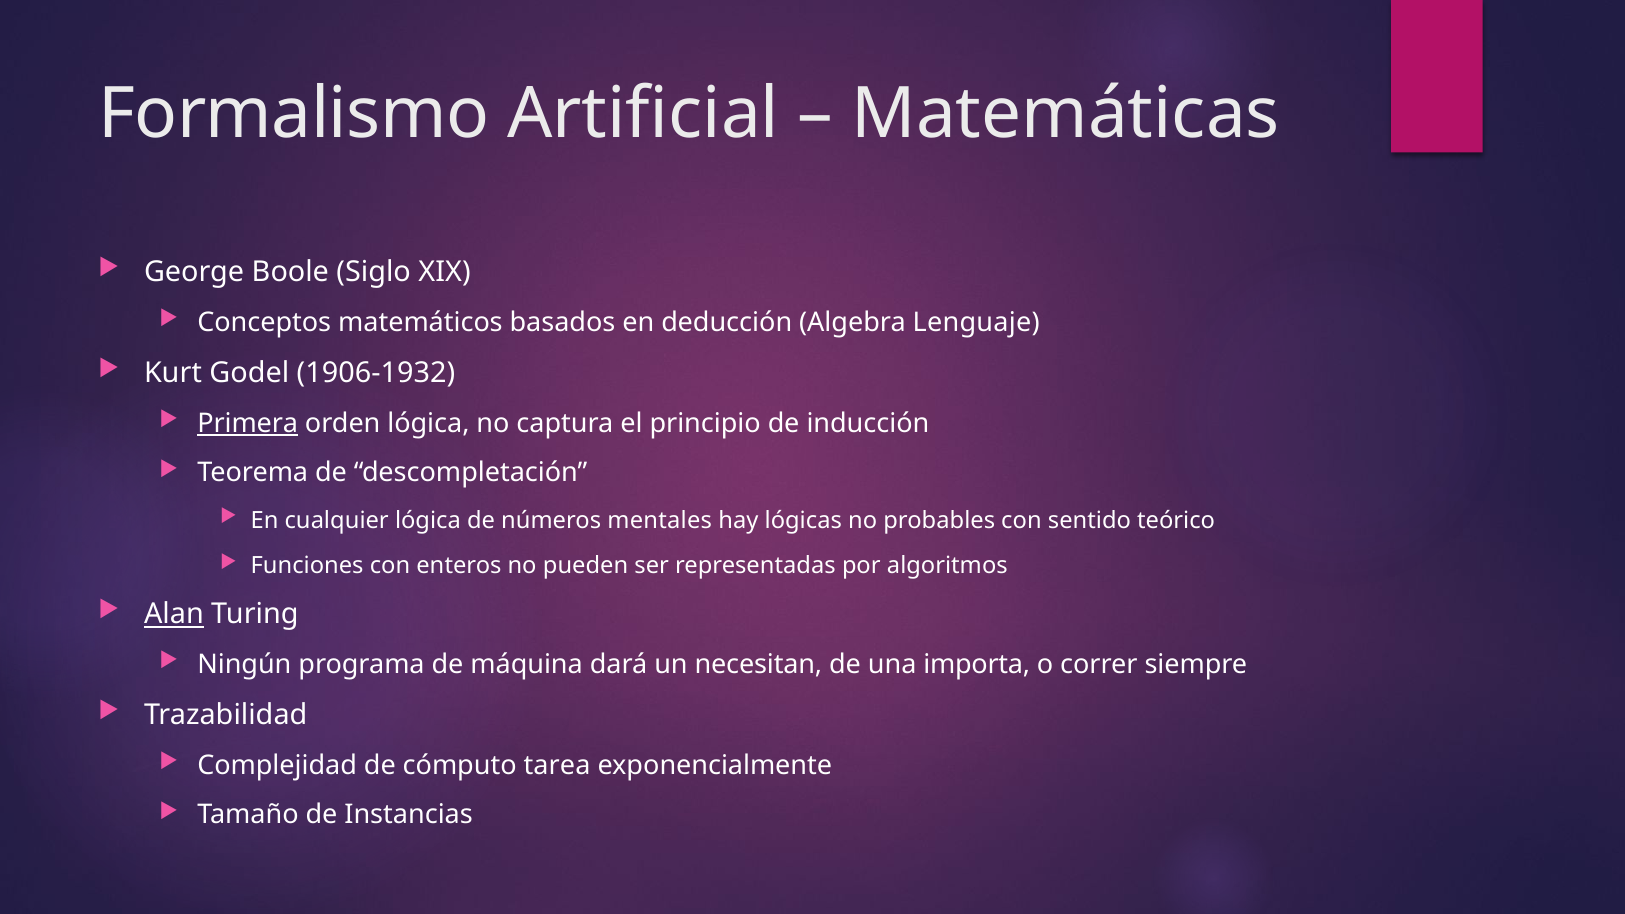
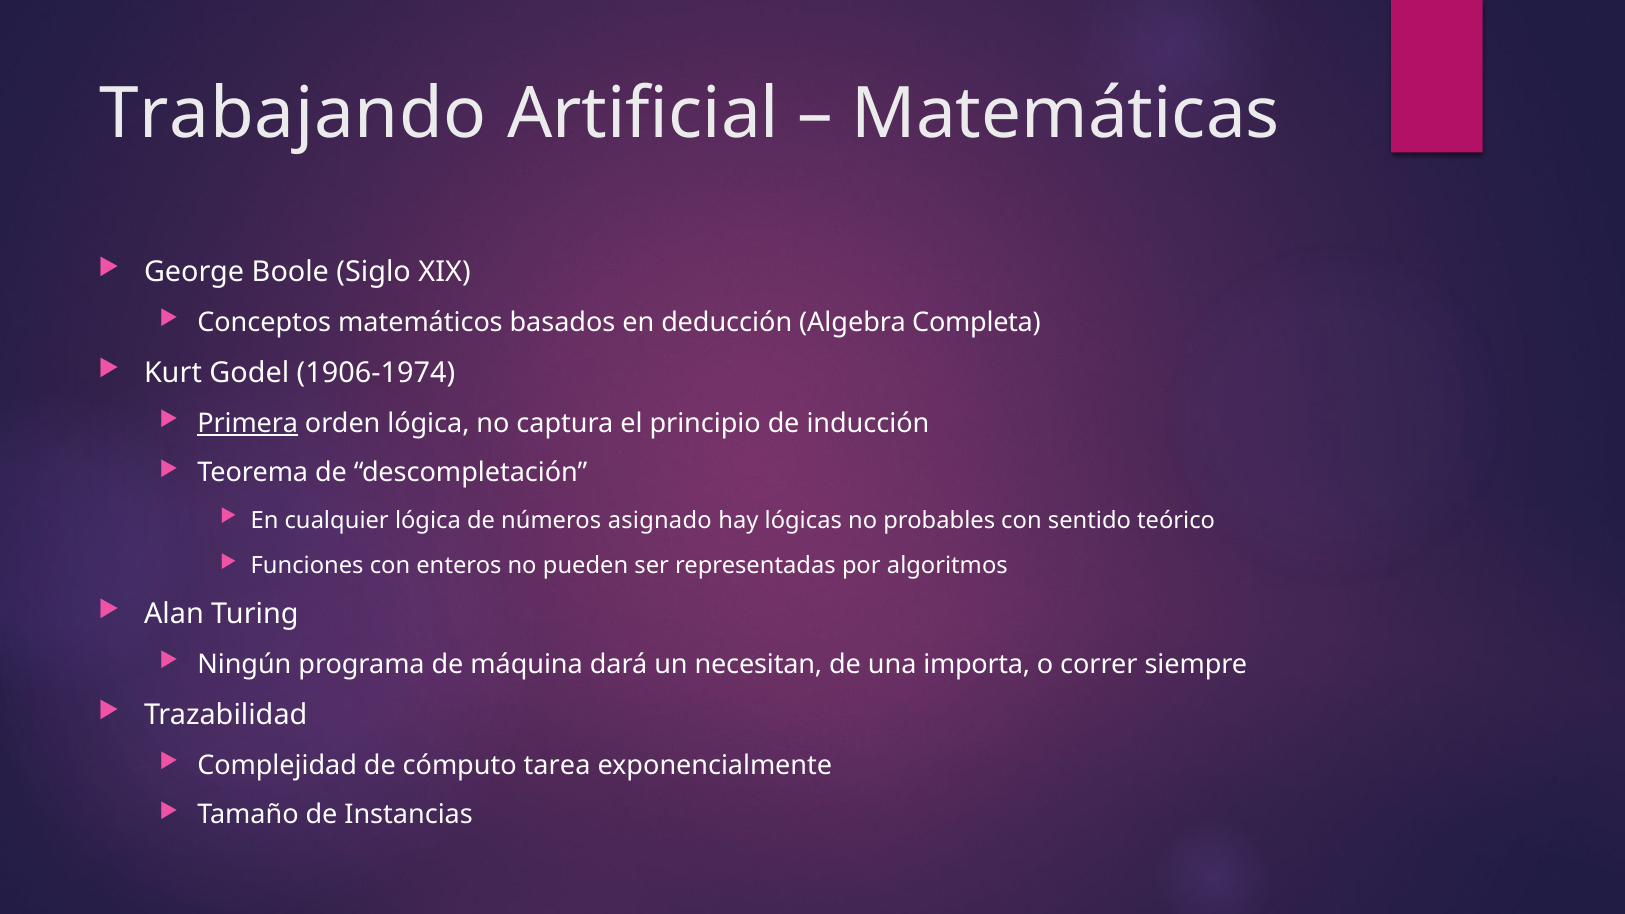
Formalismo: Formalismo -> Trabajando
Lenguaje: Lenguaje -> Completa
1906-1932: 1906-1932 -> 1906-1974
mentales: mentales -> asignado
Alan underline: present -> none
